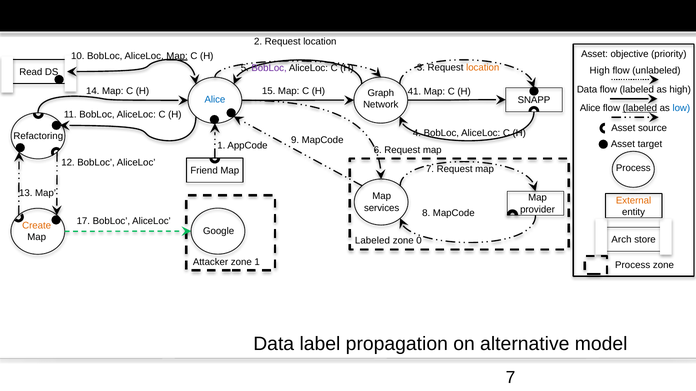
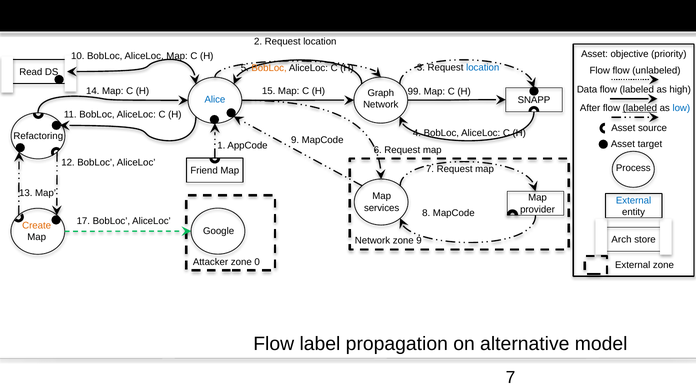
Map at (177, 56) underline: present -> none
location at (483, 68) colour: orange -> blue
BobLoc at (269, 68) colour: purple -> orange
High at (600, 70): High -> Flow
41: 41 -> 99
Alice at (590, 108): Alice -> After
External at (634, 201) colour: orange -> blue
Labeled at (372, 241): Labeled -> Network
zone 0: 0 -> 9
1 at (257, 262): 1 -> 0
Process at (633, 265): Process -> External
Data at (274, 345): Data -> Flow
